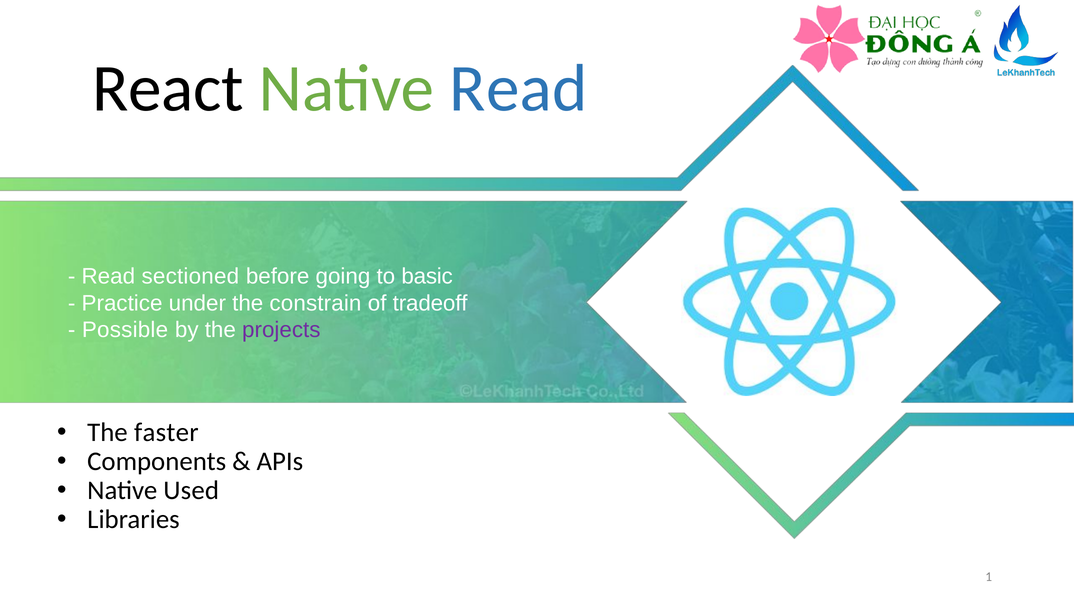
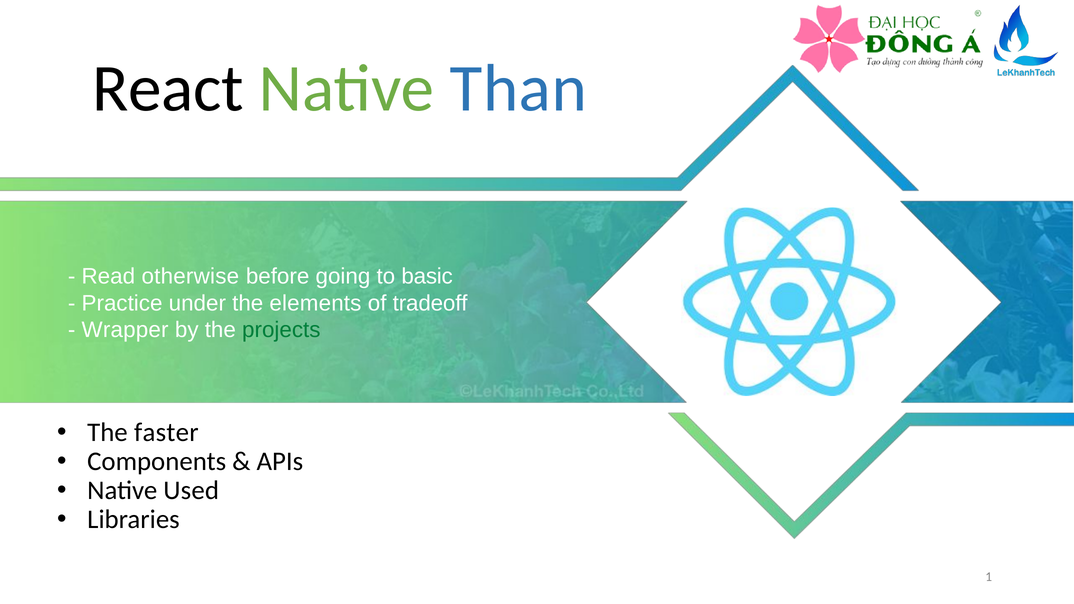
Native Read: Read -> Than
sectioned: sectioned -> otherwise
constrain: constrain -> elements
Possible: Possible -> Wrapper
projects colour: purple -> green
